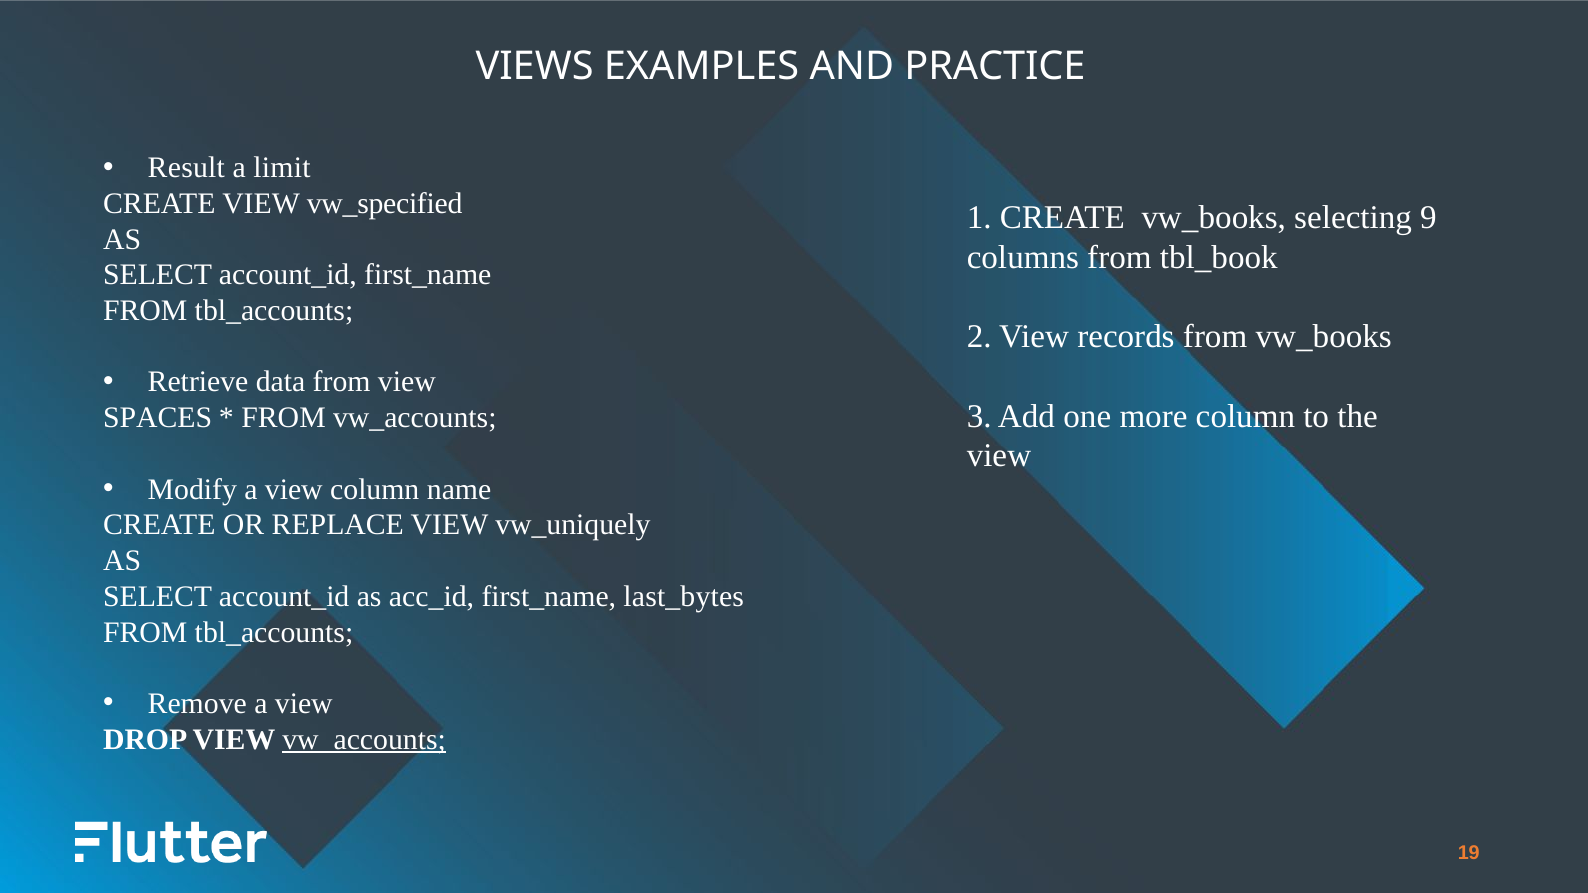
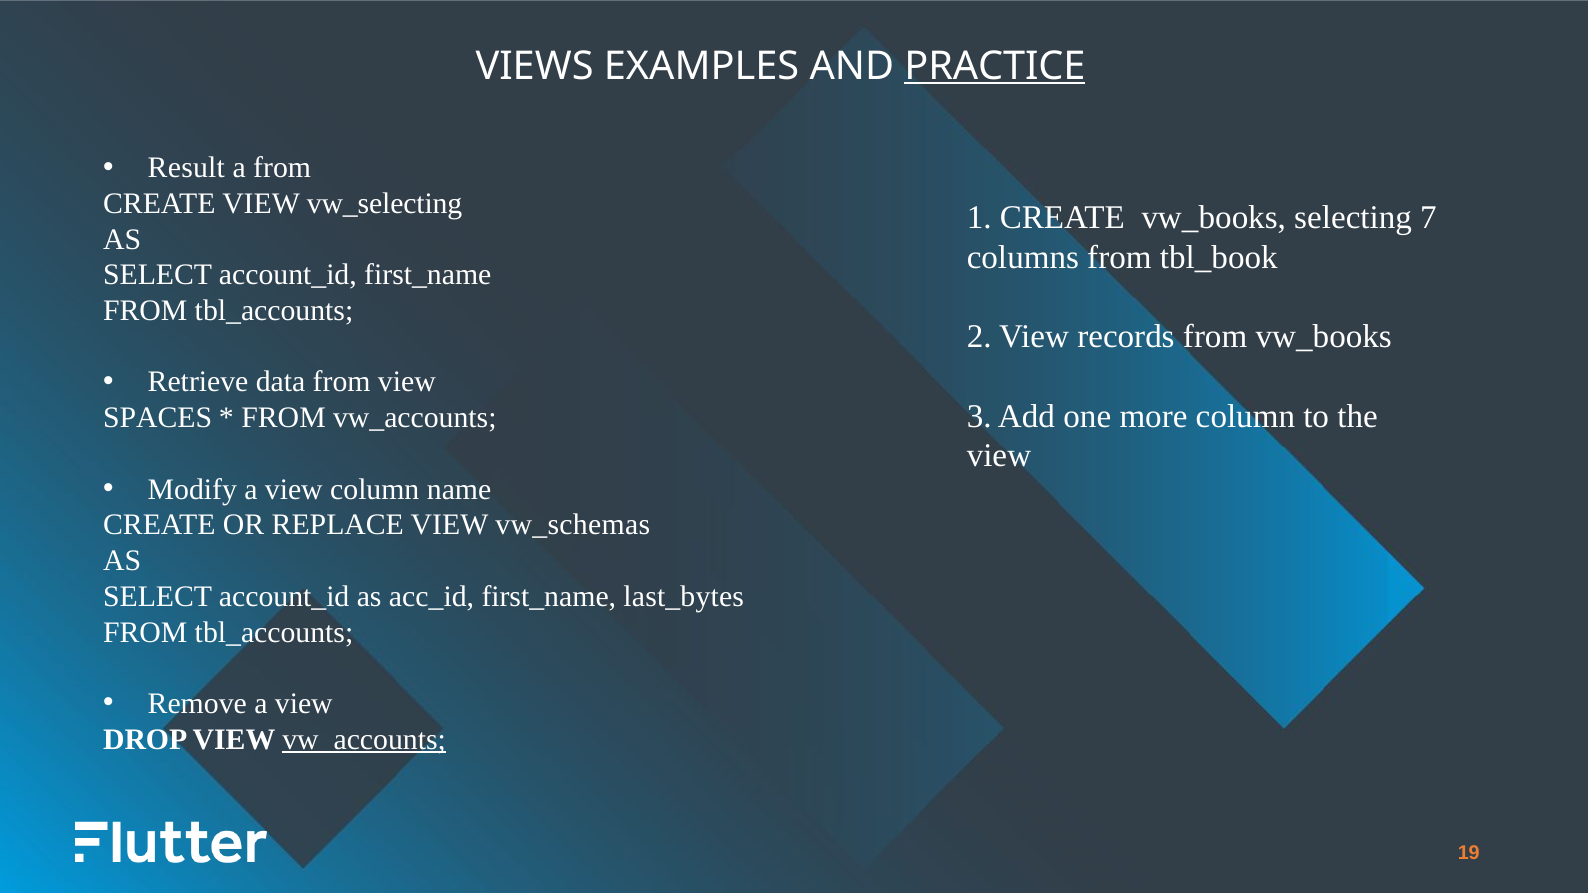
PRACTICE underline: none -> present
a limit: limit -> from
vw_specified: vw_specified -> vw_selecting
9: 9 -> 7
vw_uniquely: vw_uniquely -> vw_schemas
